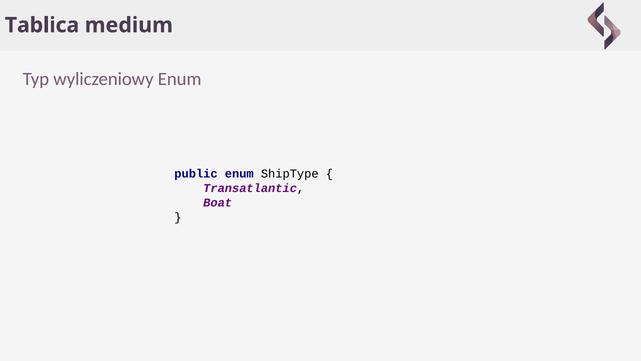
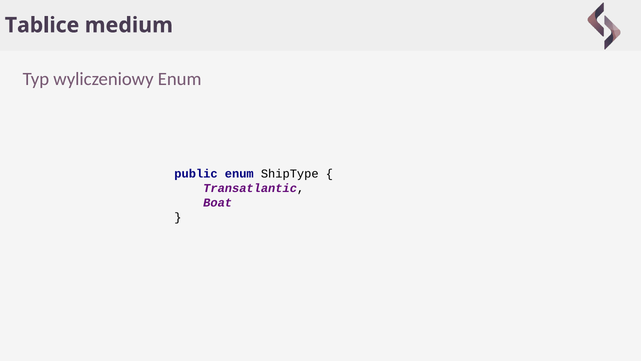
Tablica: Tablica -> Tablice
